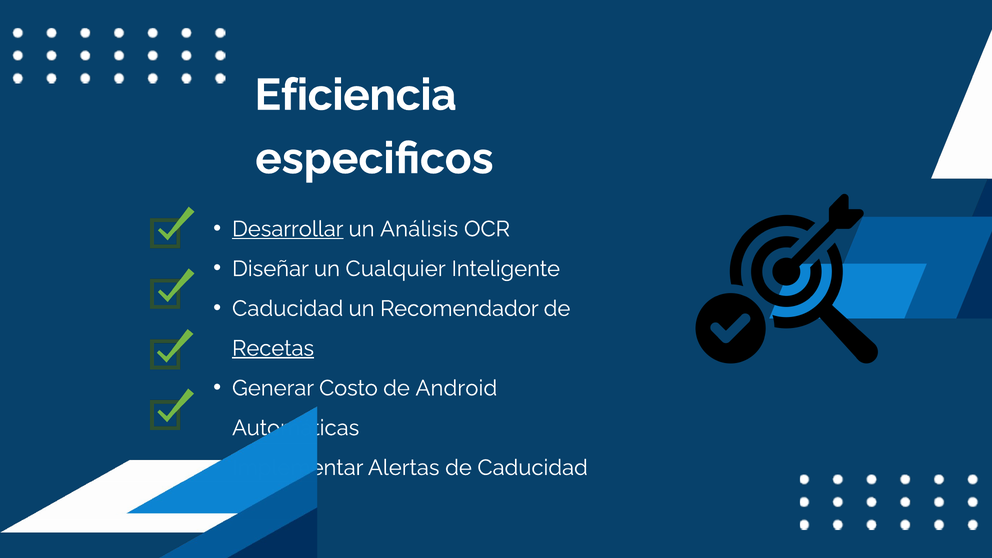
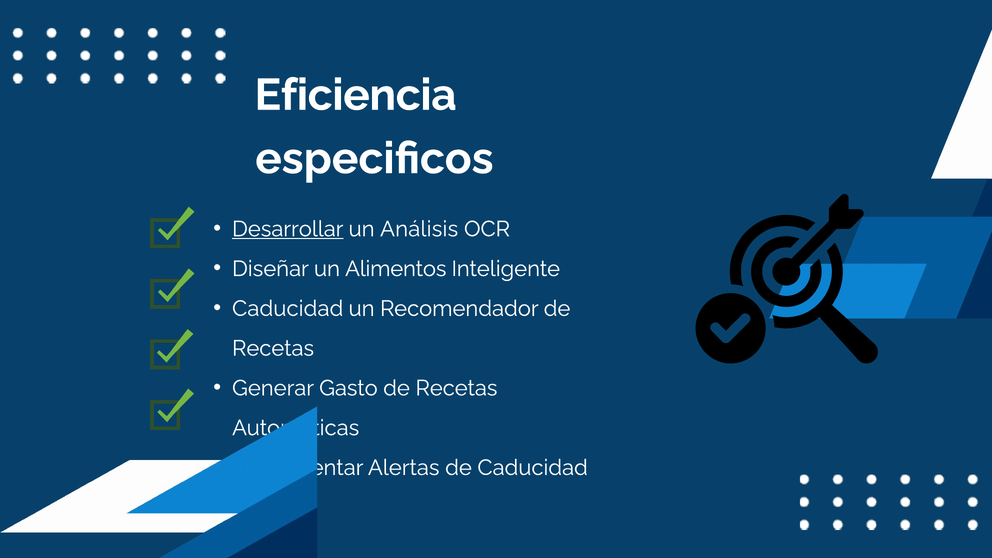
Cualquier: Cualquier -> Alimentos
Recetas at (273, 348) underline: present -> none
Costo: Costo -> Gasto
Android at (456, 388): Android -> Recetas
